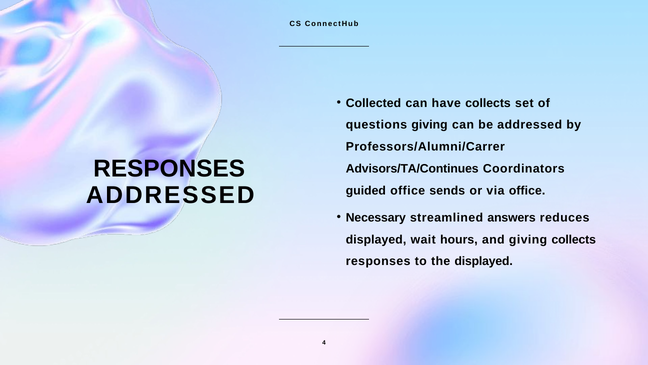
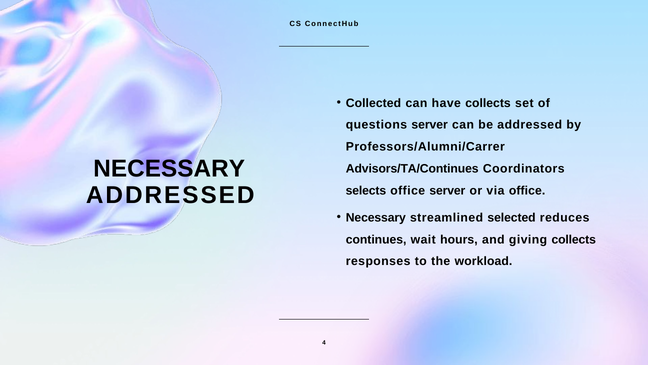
questions giving: giving -> server
RESPONSES at (169, 169): RESPONSES -> NECESSARY
guided: guided -> selects
office sends: sends -> server
answers: answers -> selected
displayed at (376, 239): displayed -> continues
the displayed: displayed -> workload
